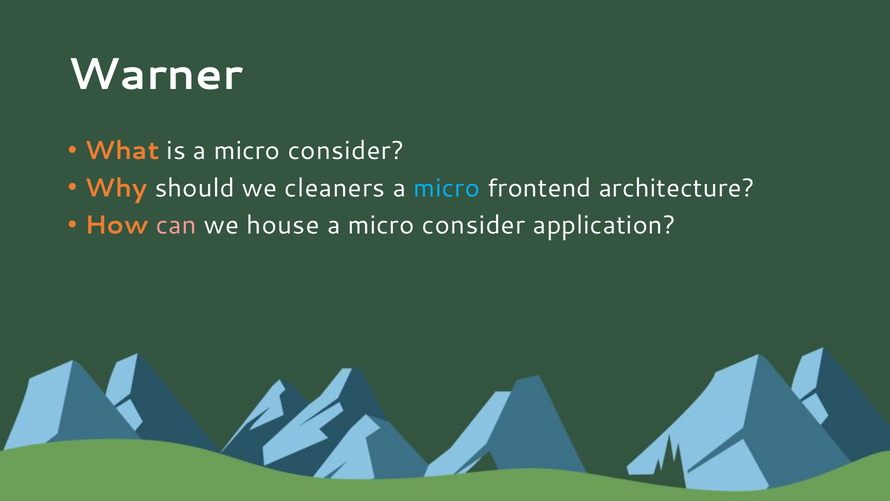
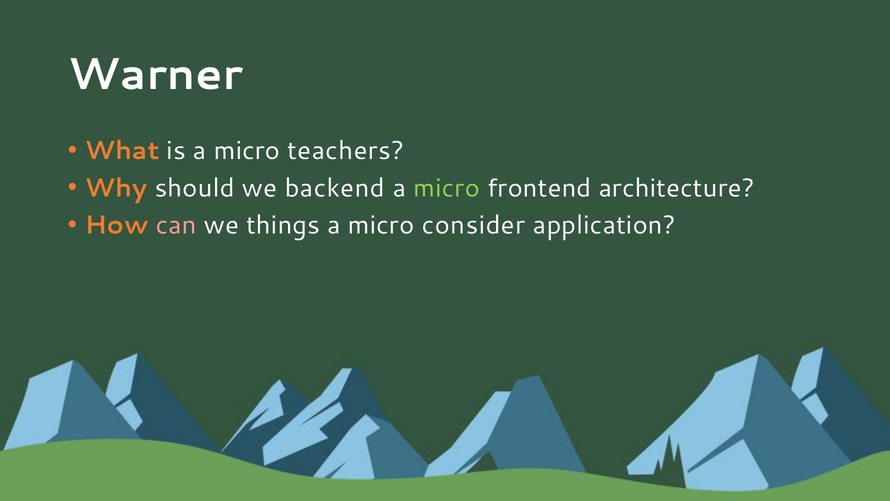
is a micro consider: consider -> teachers
cleaners: cleaners -> backend
micro at (447, 188) colour: light blue -> light green
house: house -> things
